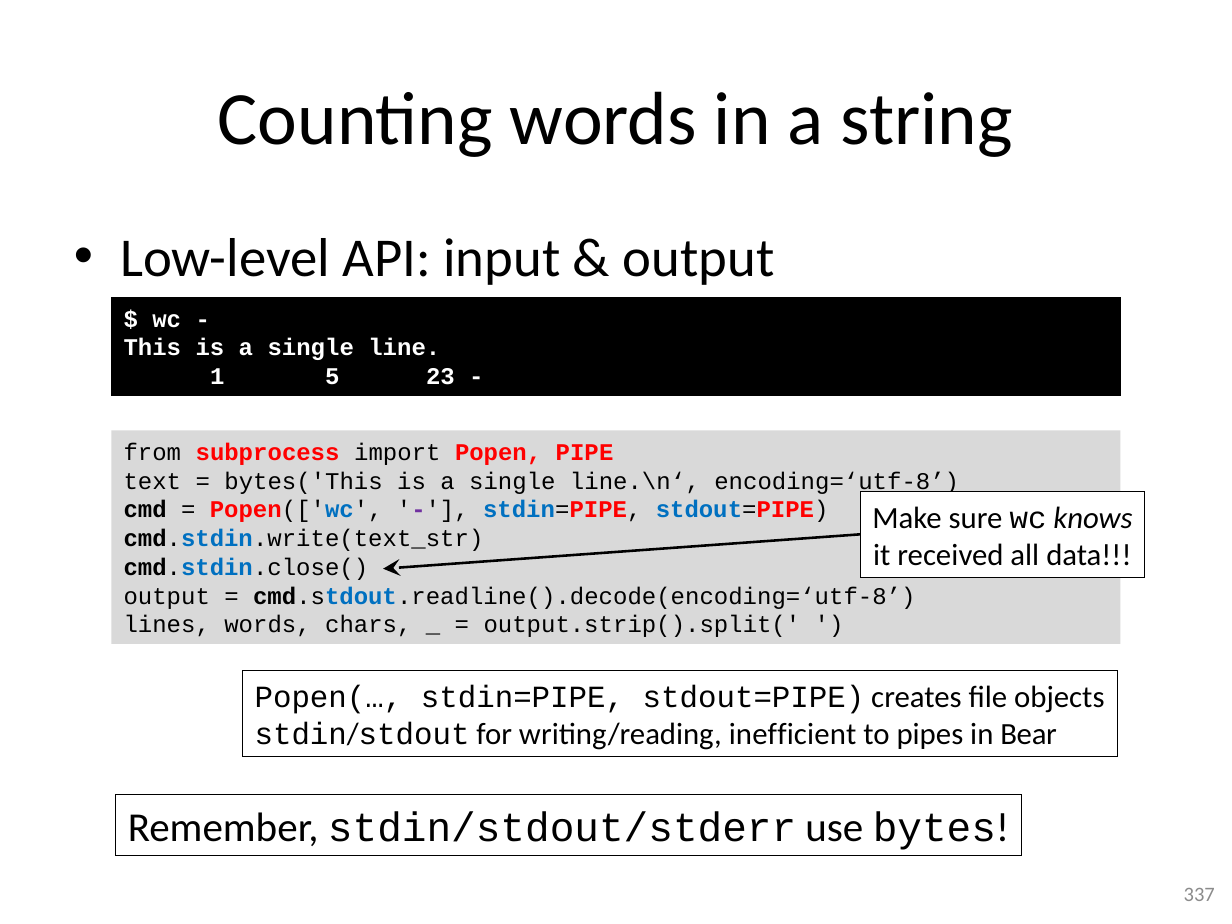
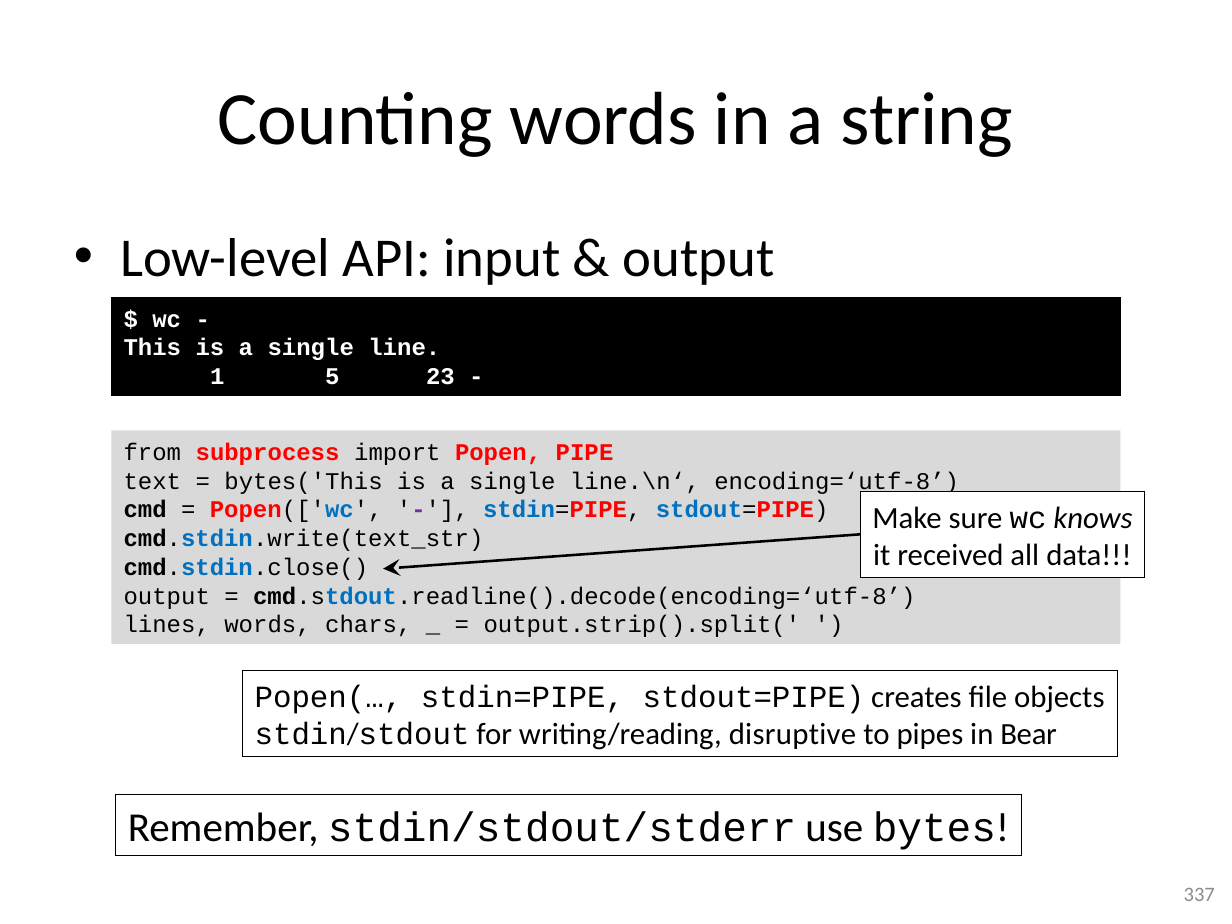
inefficient: inefficient -> disruptive
